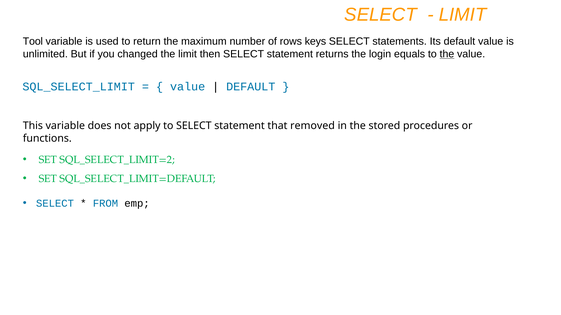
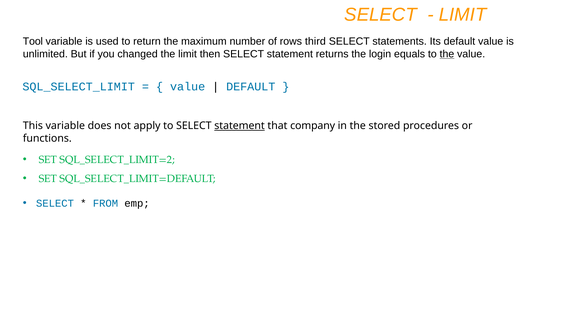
keys: keys -> third
statement at (240, 126) underline: none -> present
removed: removed -> company
